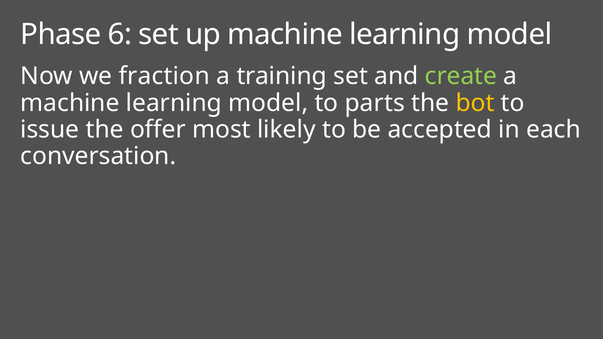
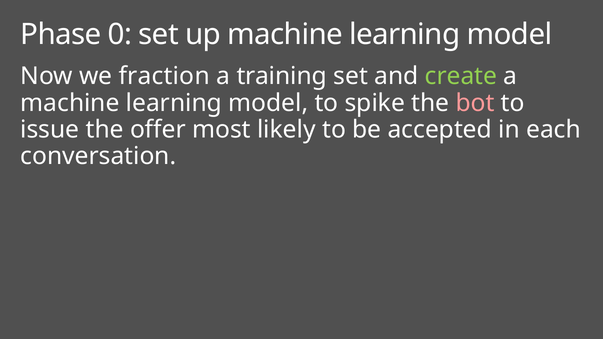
6: 6 -> 0
parts: parts -> spike
bot colour: yellow -> pink
